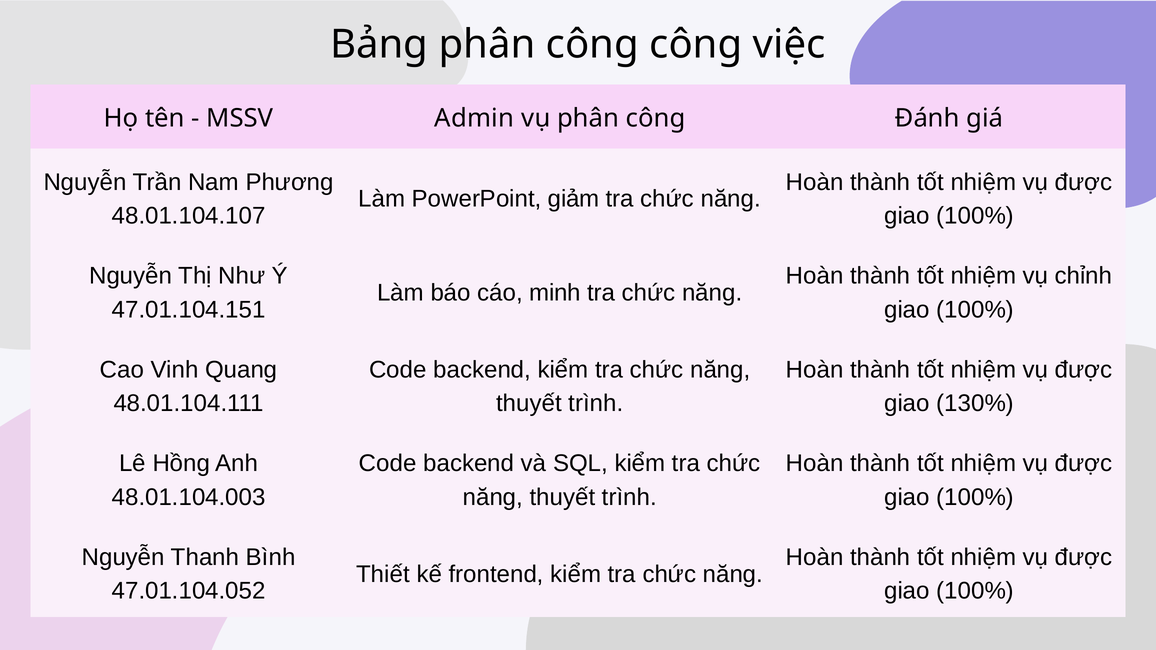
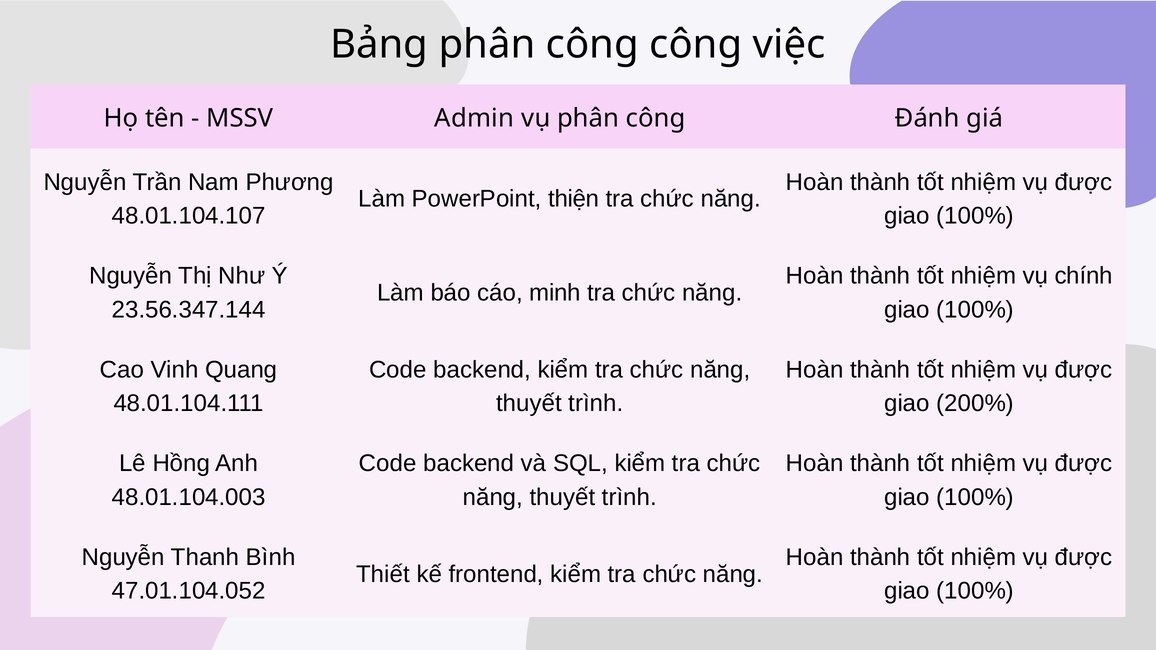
giảm: giảm -> thiện
chỉnh: chỉnh -> chính
47.01.104.151: 47.01.104.151 -> 23.56.347.144
130%: 130% -> 200%
